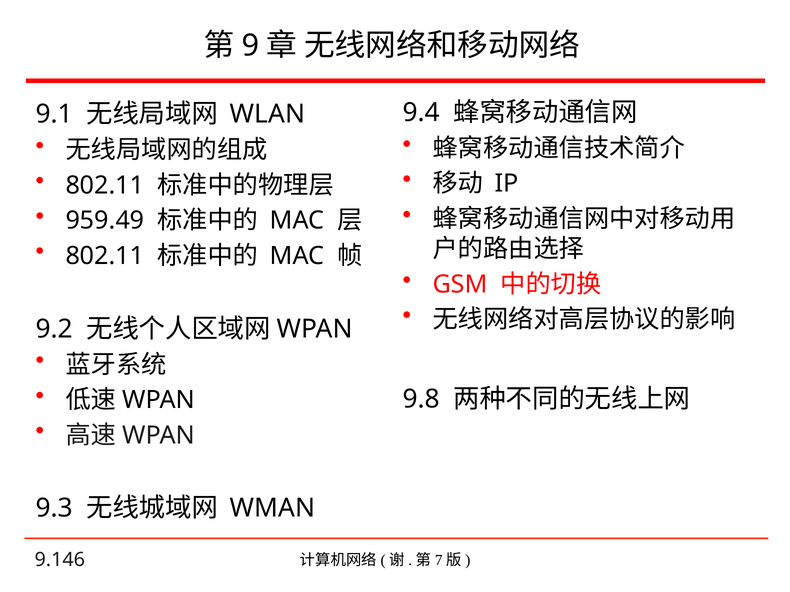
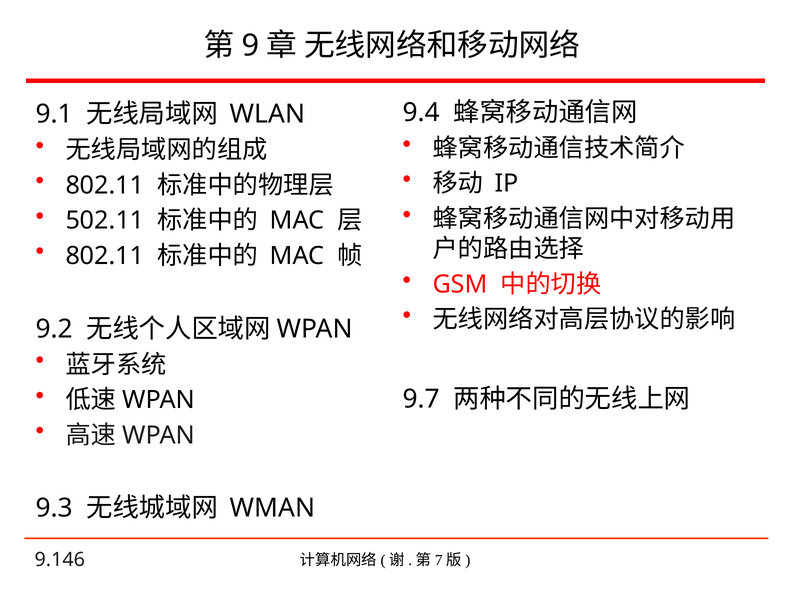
959.49: 959.49 -> 502.11
9.8: 9.8 -> 9.7
